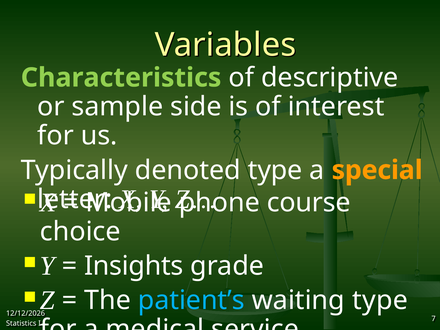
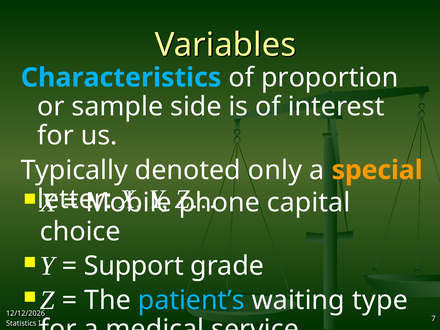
Characteristics colour: light green -> light blue
descriptive: descriptive -> proportion
denoted type: type -> only
course: course -> capital
Insights: Insights -> Support
